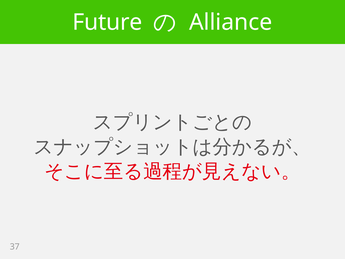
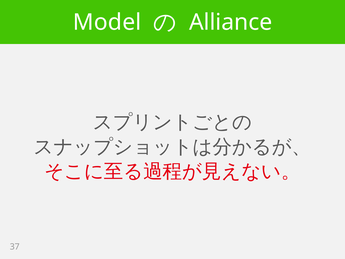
Future: Future -> Model
